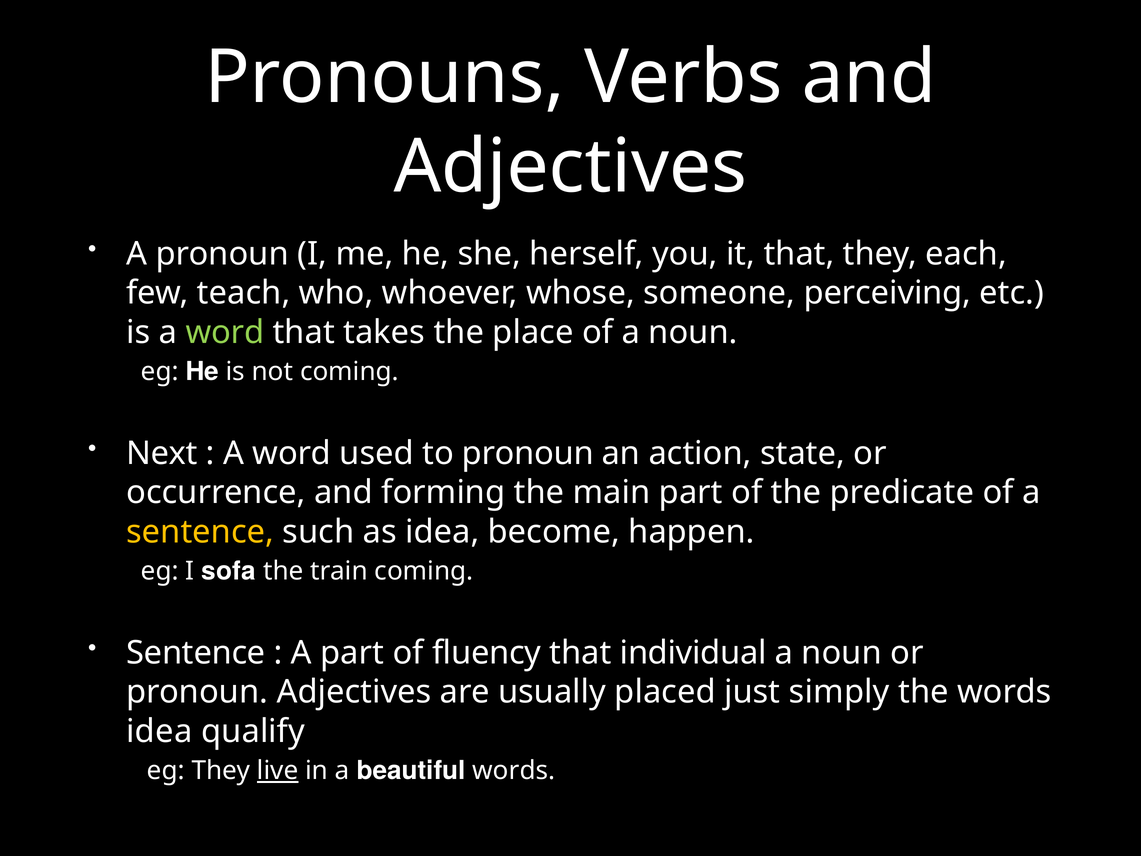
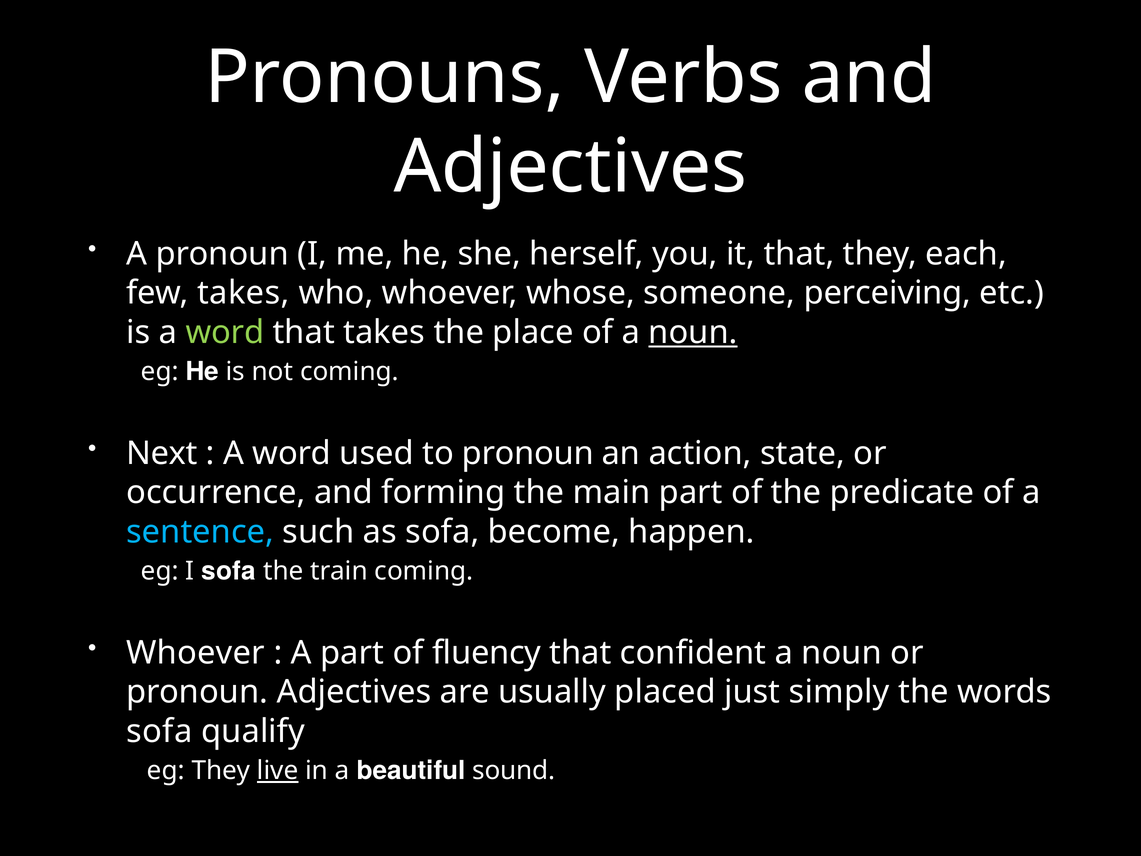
few teach: teach -> takes
noun at (693, 332) underline: none -> present
sentence at (200, 532) colour: yellow -> light blue
as idea: idea -> sofa
Sentence at (196, 653): Sentence -> Whoever
individual: individual -> confident
idea at (159, 731): idea -> sofa
beautiful words: words -> sound
